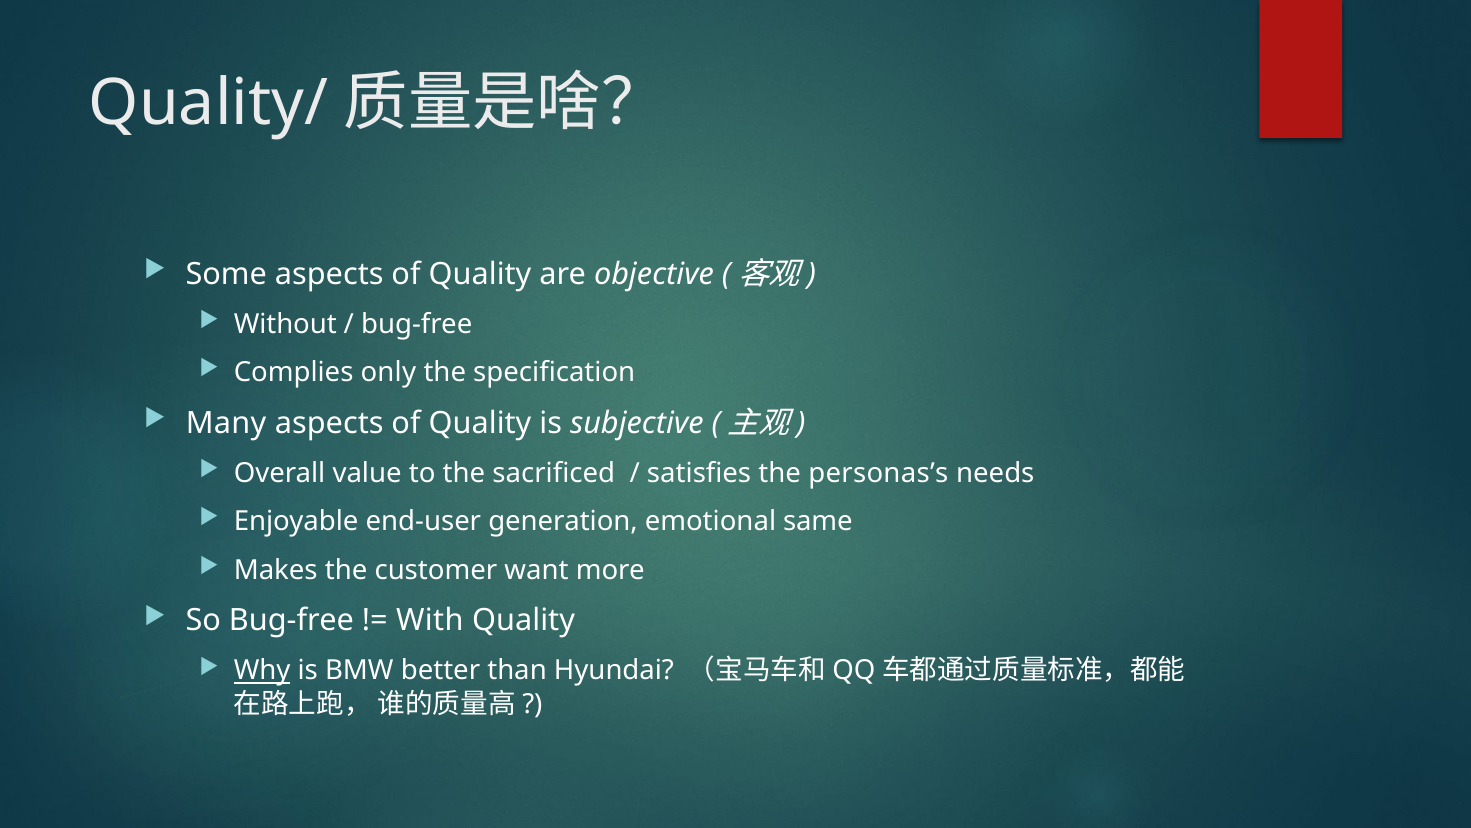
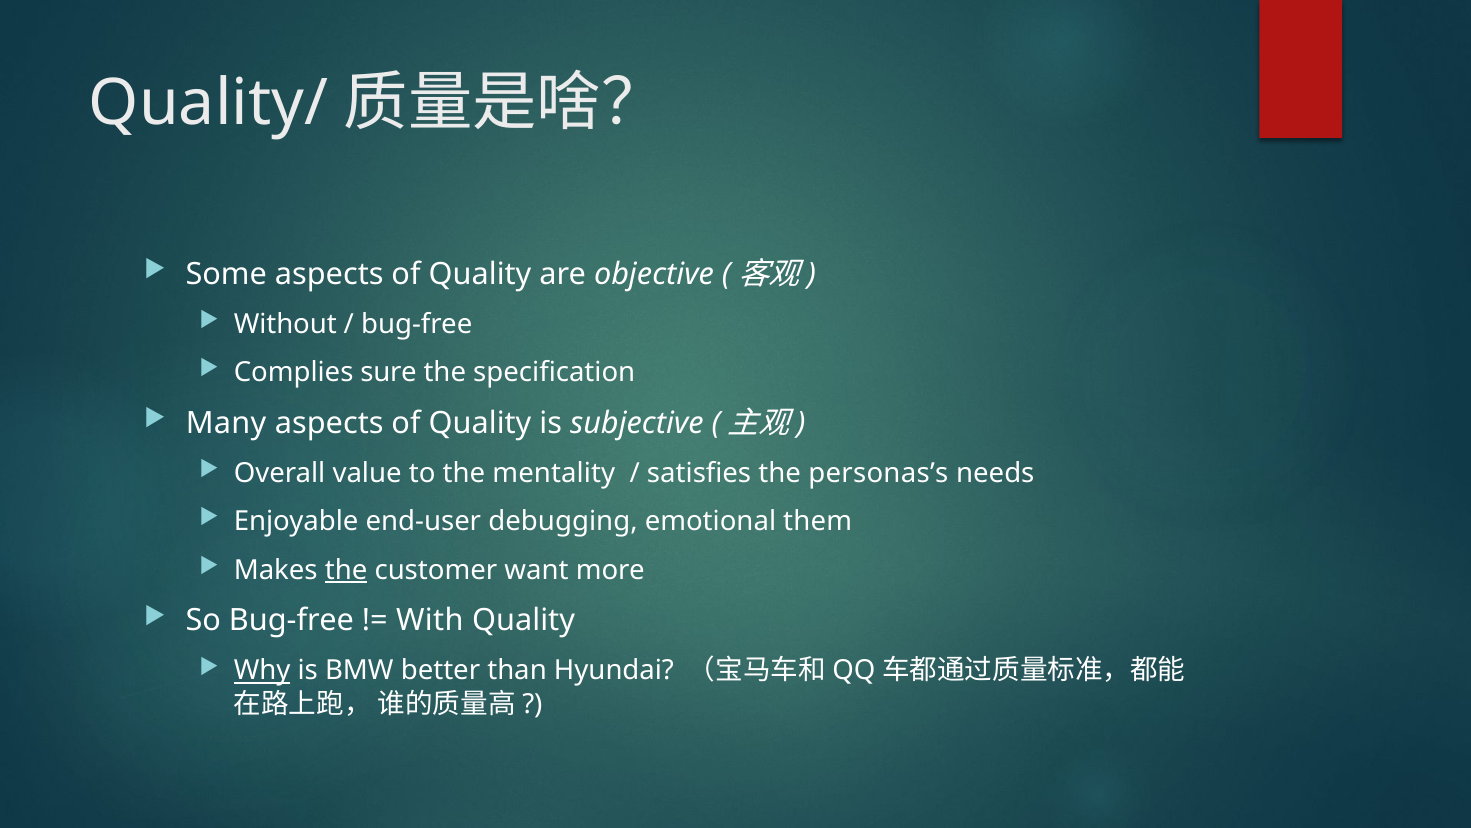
only: only -> sure
sacrificed: sacrificed -> mentality
generation: generation -> debugging
same: same -> them
the at (346, 570) underline: none -> present
